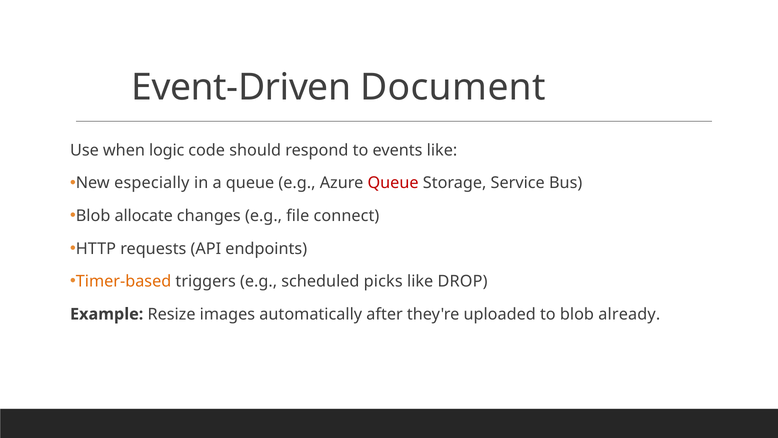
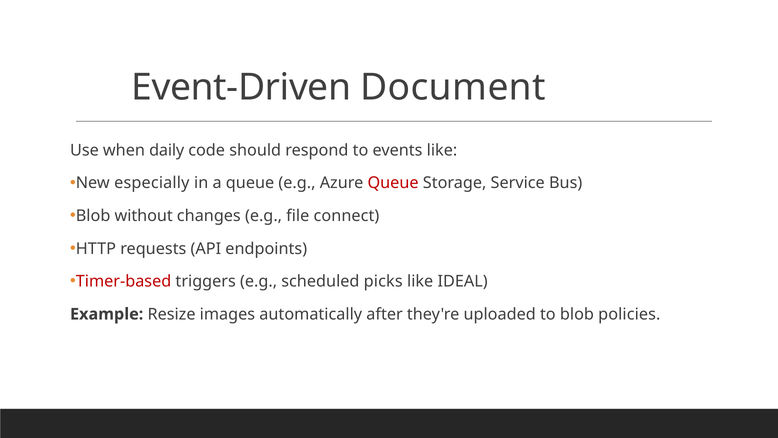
logic: logic -> daily
allocate: allocate -> without
Timer-based colour: orange -> red
DROP: DROP -> IDEAL
already: already -> policies
